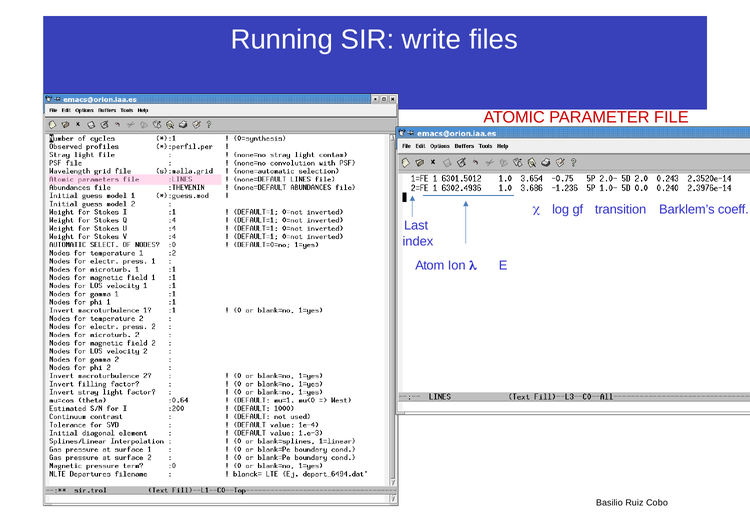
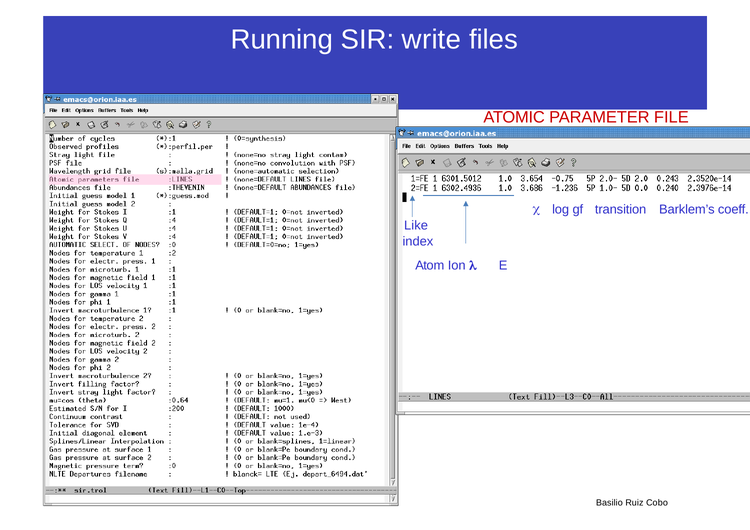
Last: Last -> Like
